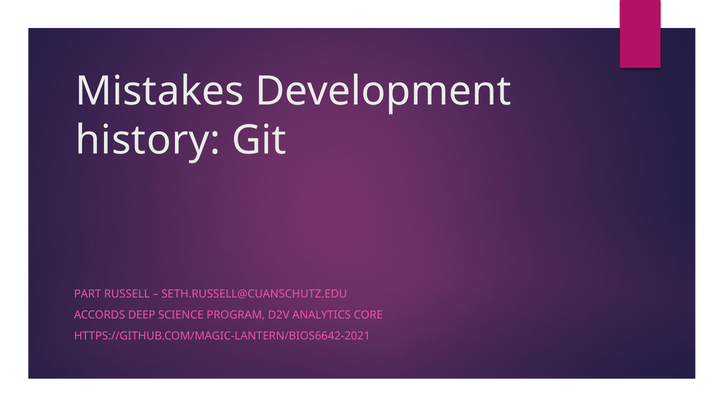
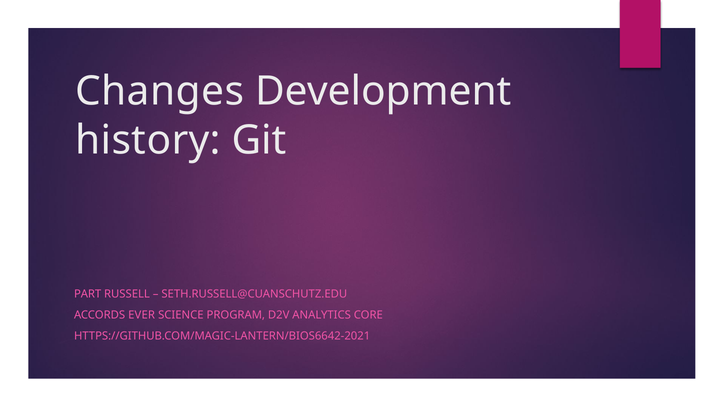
Mistakes: Mistakes -> Changes
DEEP: DEEP -> EVER
